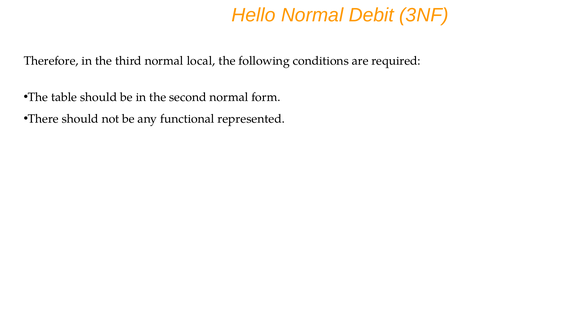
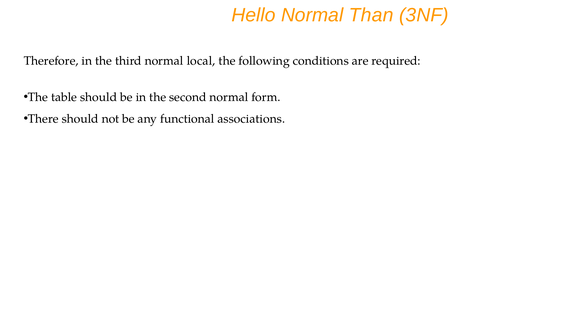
Debit: Debit -> Than
represented: represented -> associations
